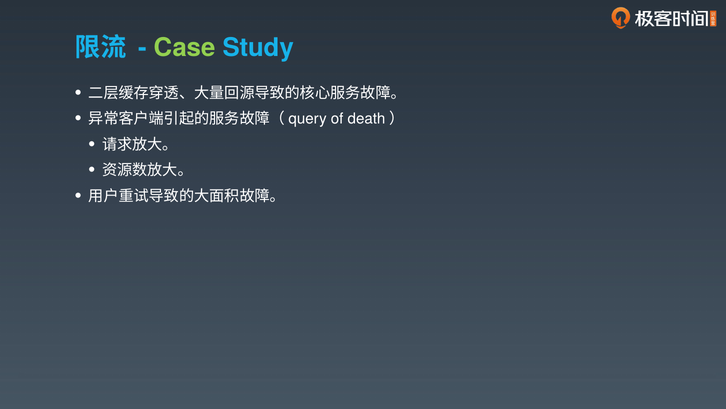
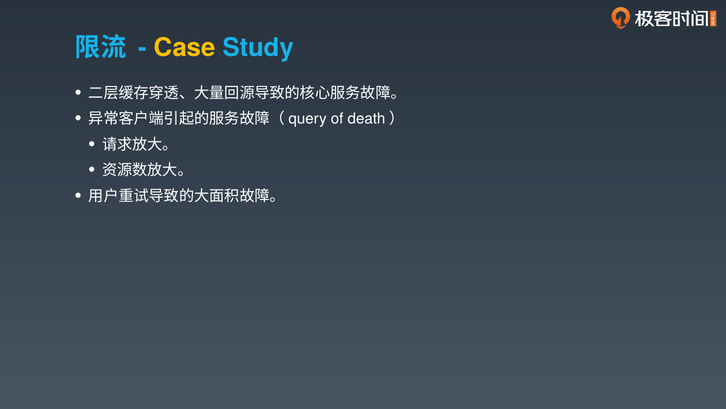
Case colour: light green -> yellow
